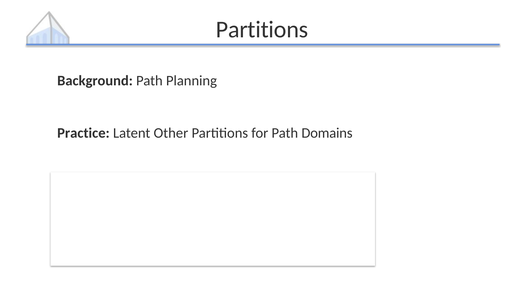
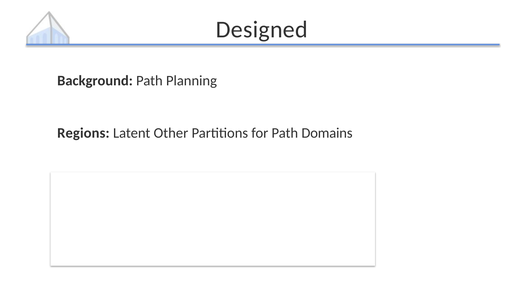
Partitions at (262, 30): Partitions -> Designed
Practice at (83, 133): Practice -> Regions
